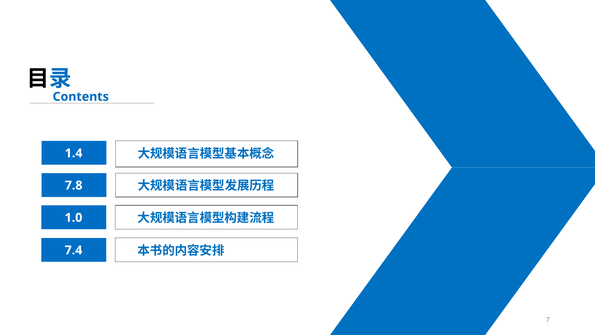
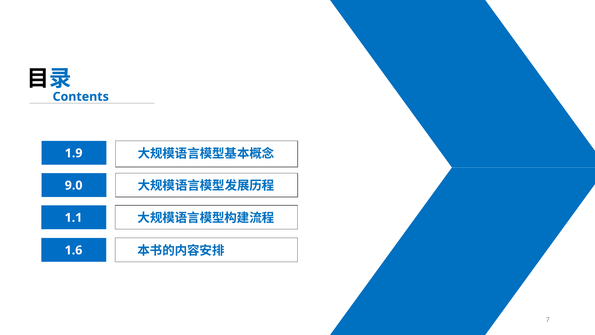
1.4: 1.4 -> 1.9
7.8: 7.8 -> 9.0
1.0: 1.0 -> 1.1
7.4: 7.4 -> 1.6
